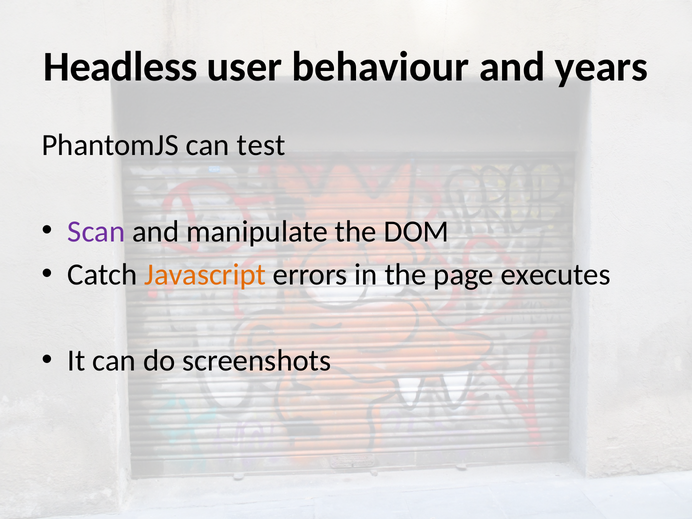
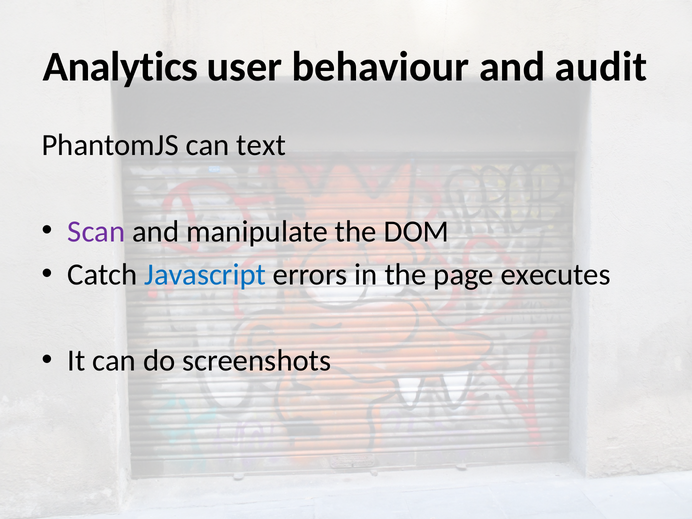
Headless: Headless -> Analytics
years: years -> audit
test: test -> text
Javascript colour: orange -> blue
